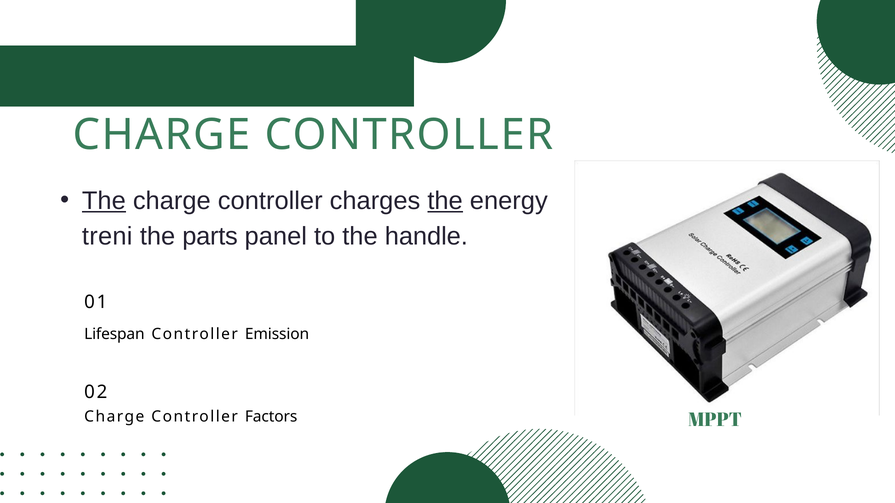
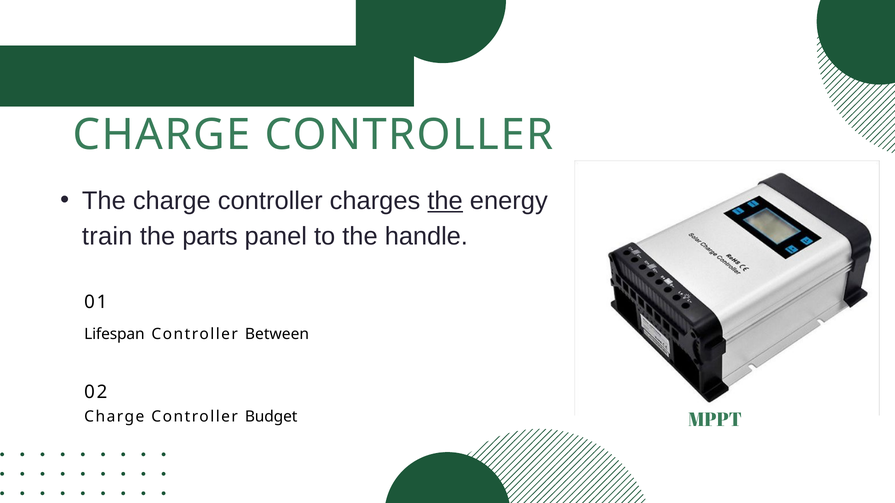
The at (104, 201) underline: present -> none
treni: treni -> train
Emission: Emission -> Between
Factors: Factors -> Budget
